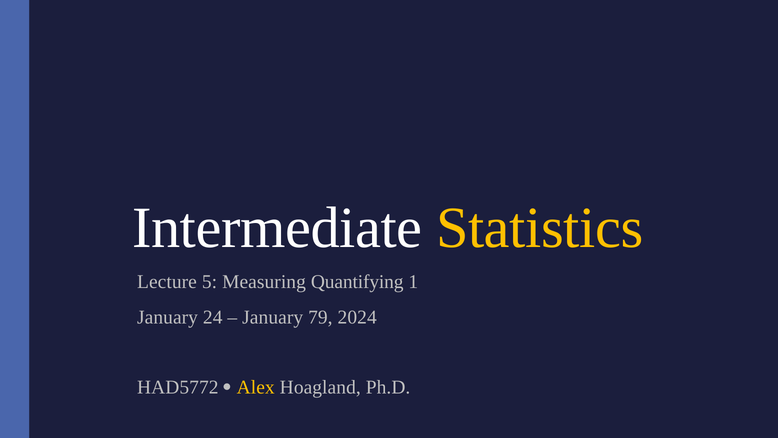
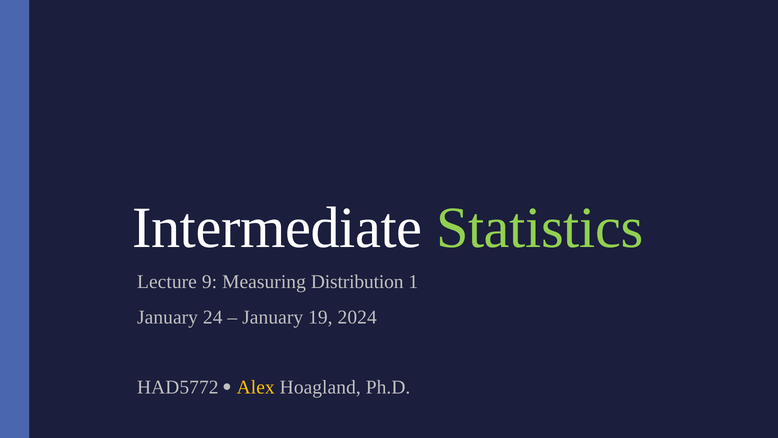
Statistics colour: yellow -> light green
5: 5 -> 9
Quantifying: Quantifying -> Distribution
79: 79 -> 19
